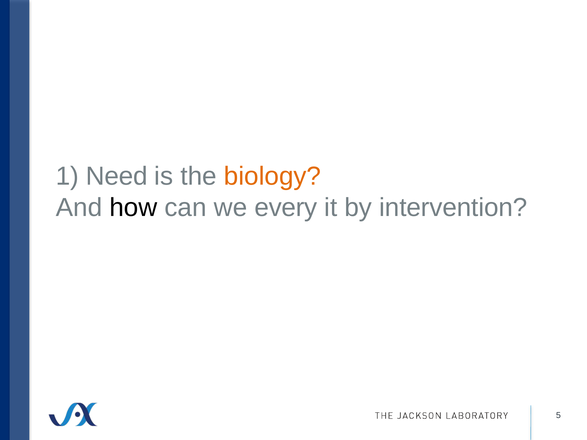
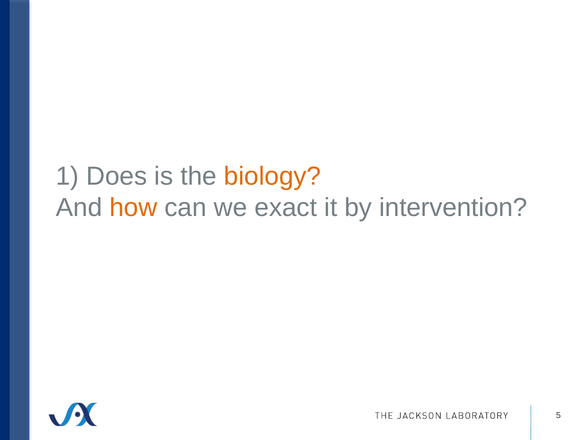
Need: Need -> Does
how colour: black -> orange
every: every -> exact
